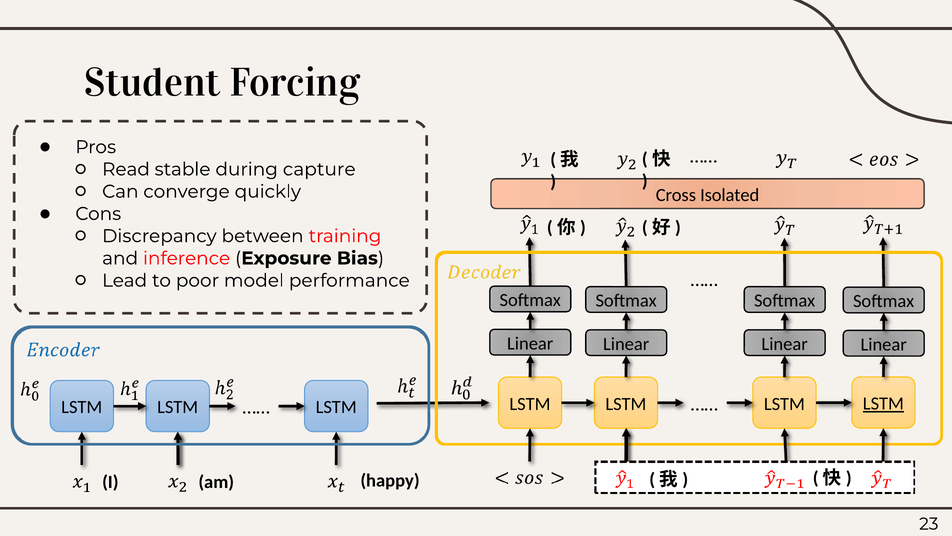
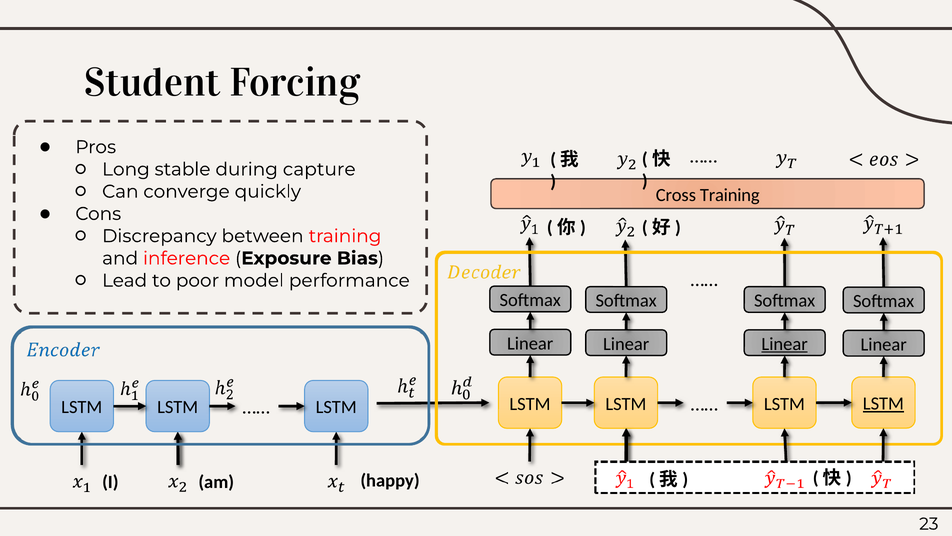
Read: Read -> Long
Cross Isolated: Isolated -> Training
Linear at (785, 344) underline: none -> present
